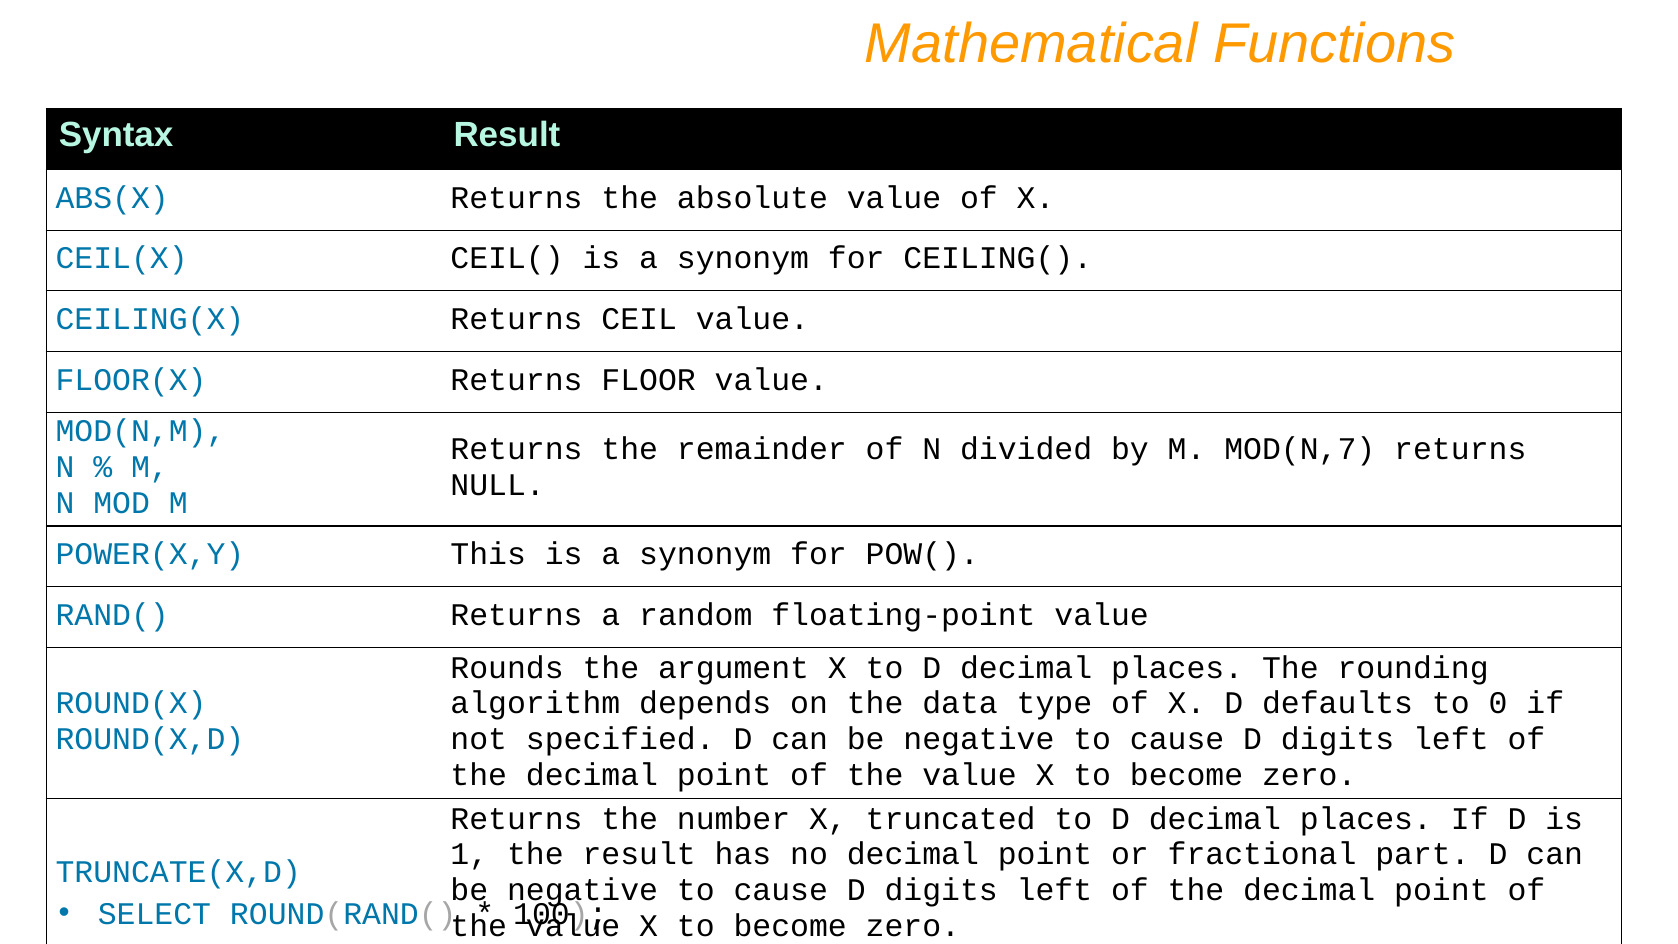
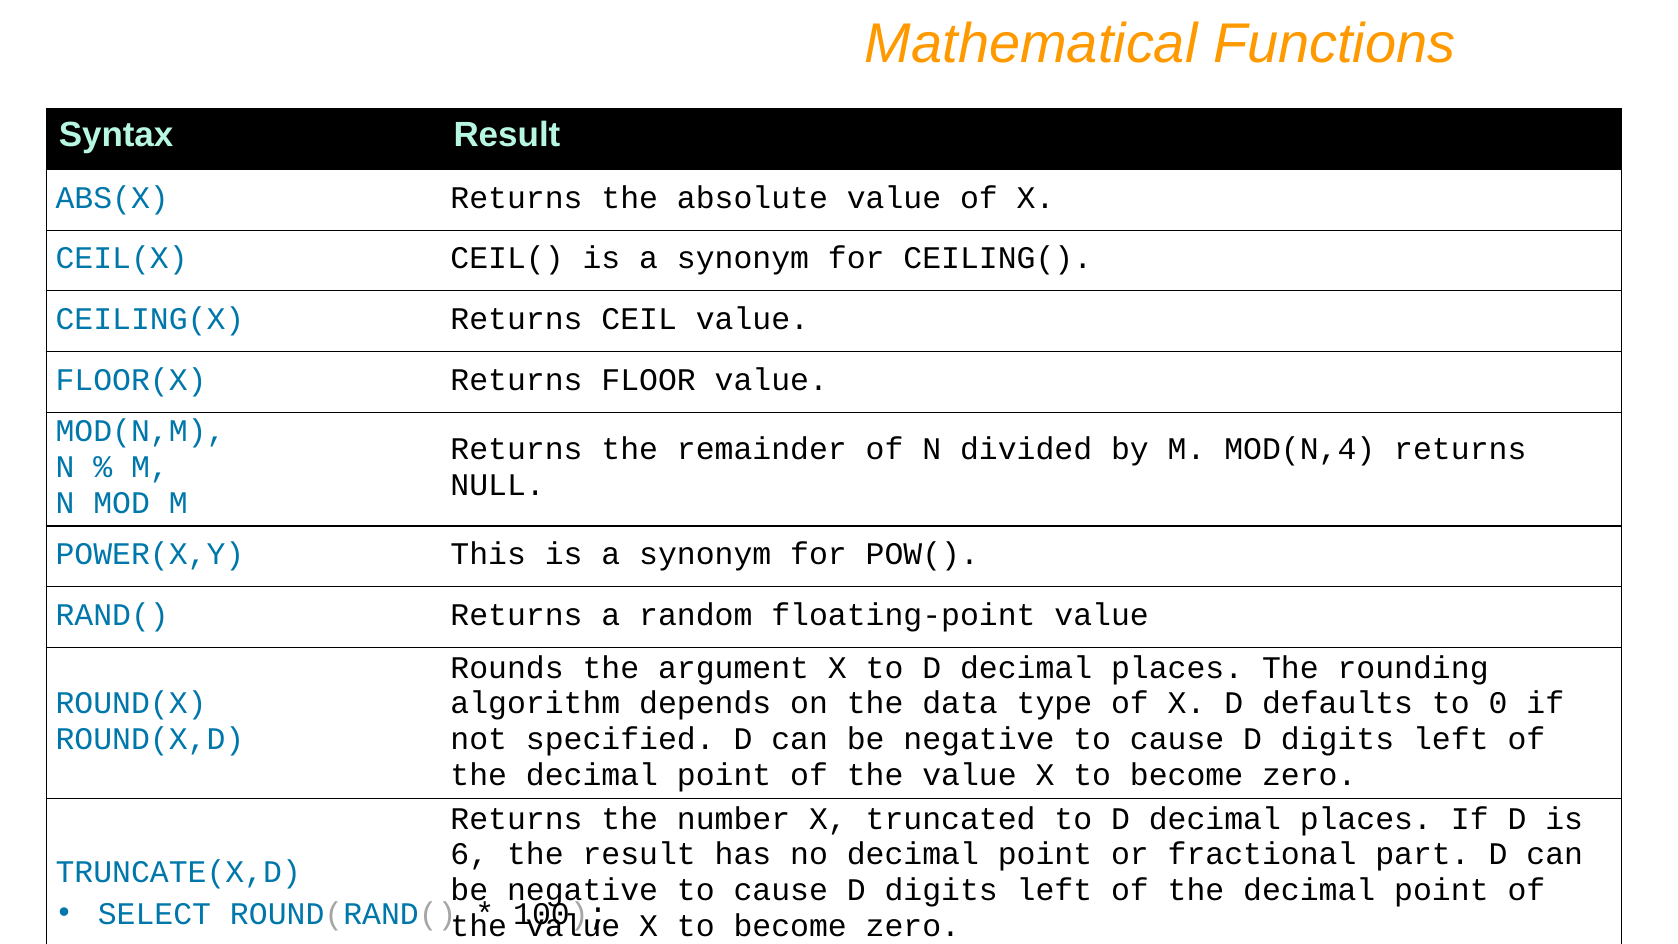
MOD(N,7: MOD(N,7 -> MOD(N,4
1: 1 -> 6
